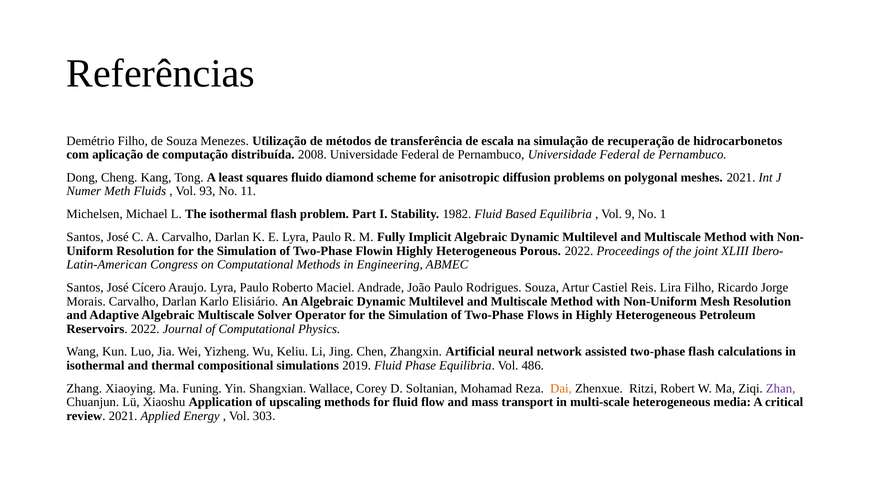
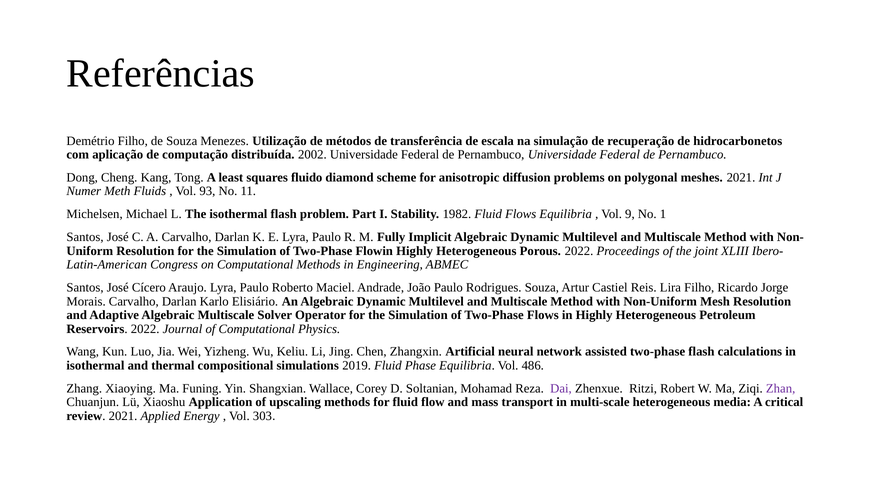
2008: 2008 -> 2002
Fluid Based: Based -> Flows
Dai colour: orange -> purple
